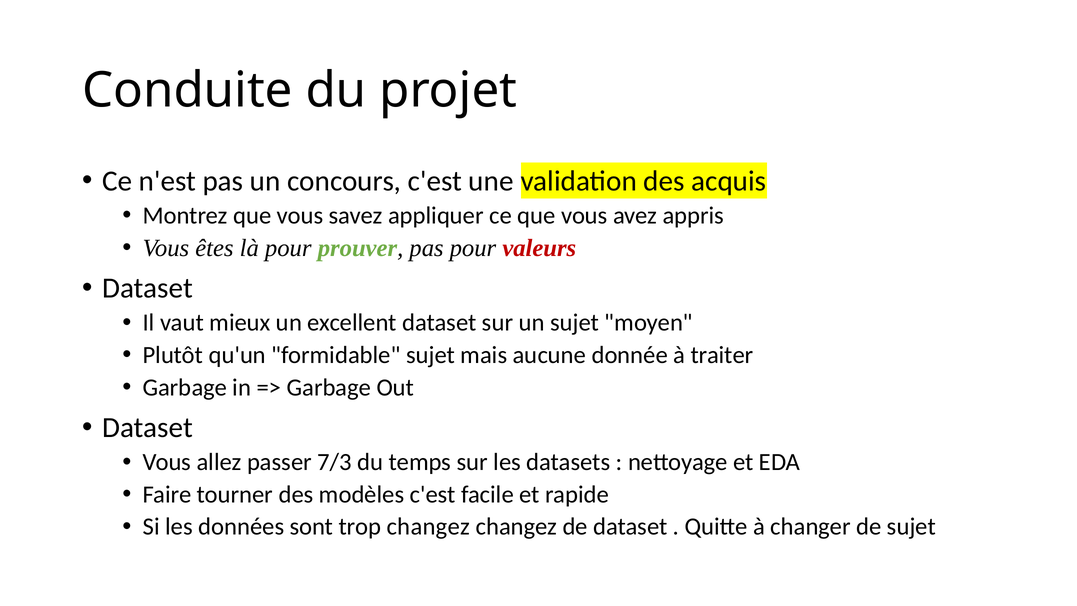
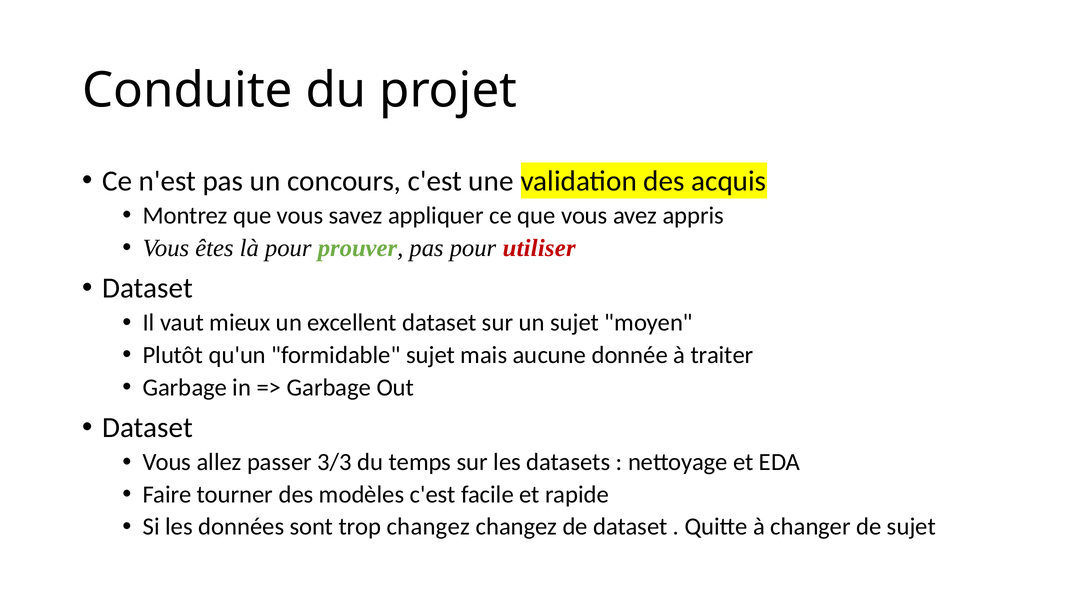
valeurs: valeurs -> utiliser
7/3: 7/3 -> 3/3
